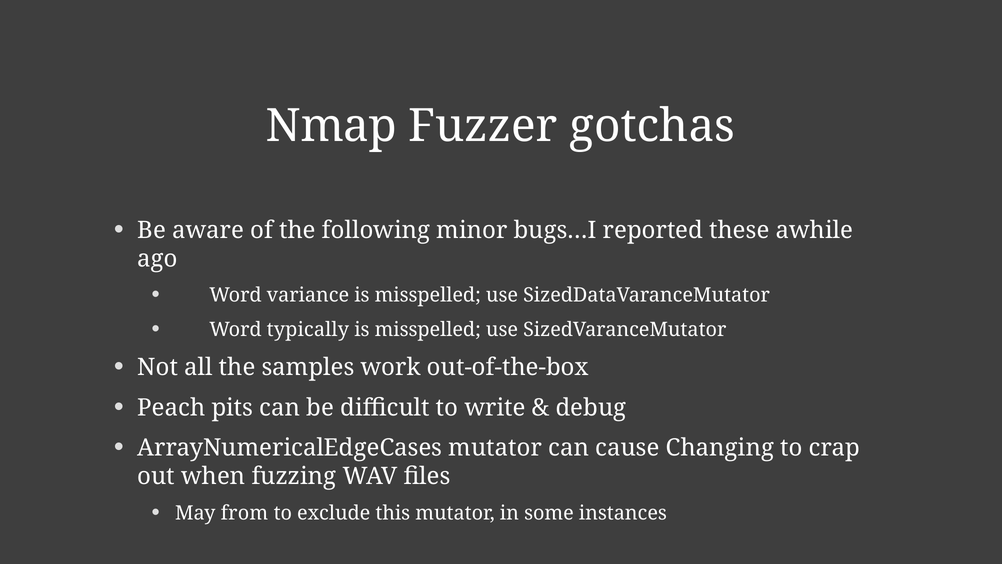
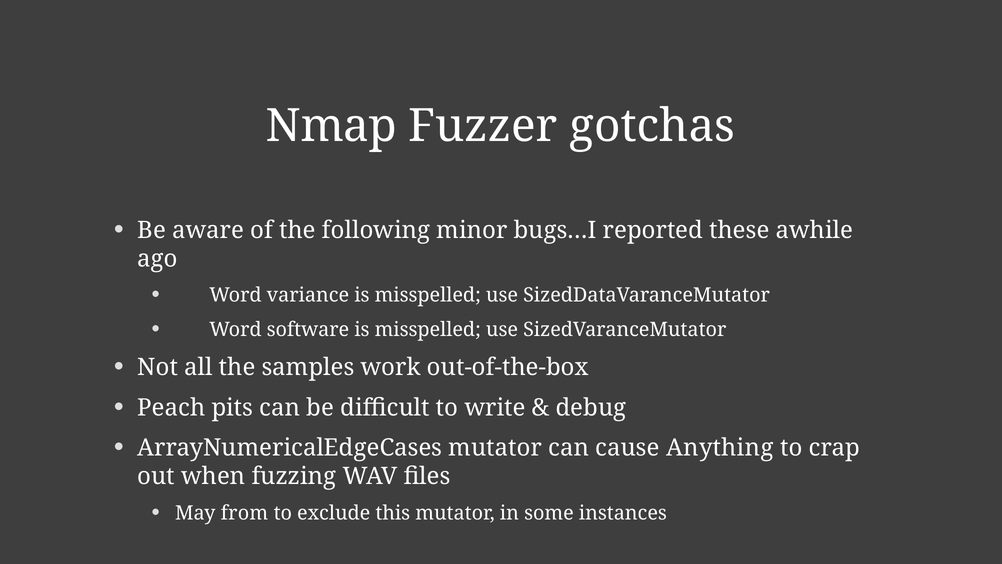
typically: typically -> software
Changing: Changing -> Anything
